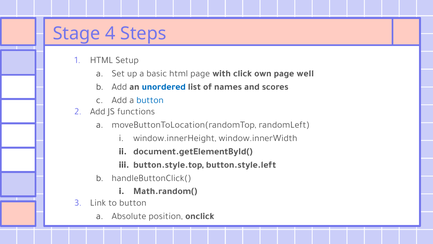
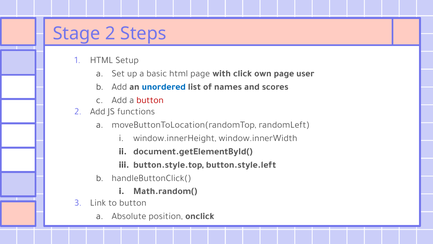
Stage 4: 4 -> 2
well: well -> user
button at (150, 100) colour: blue -> red
